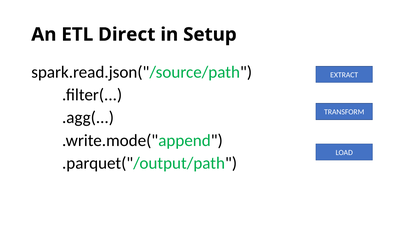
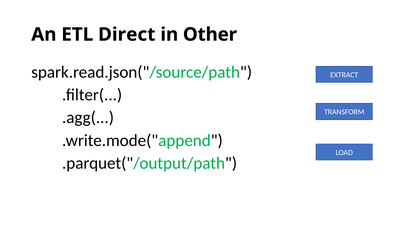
Setup: Setup -> Other
